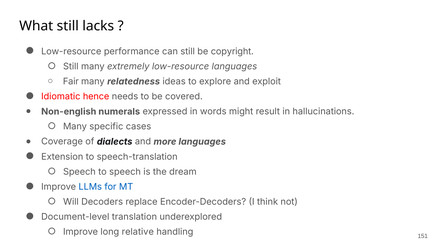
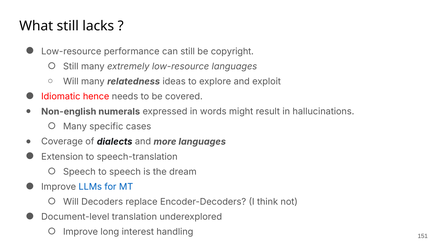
Fair at (71, 82): Fair -> Will
relative: relative -> interest
